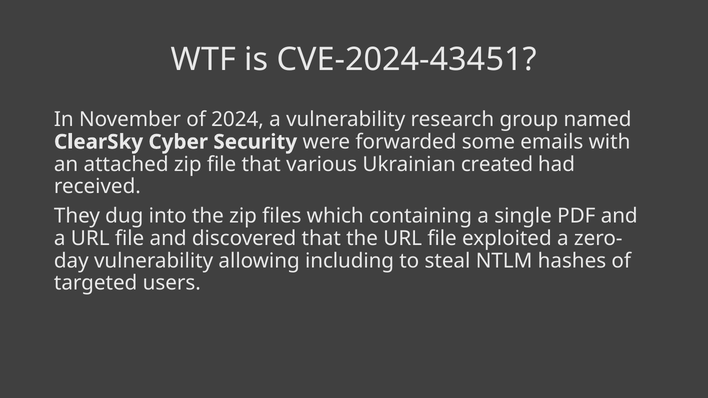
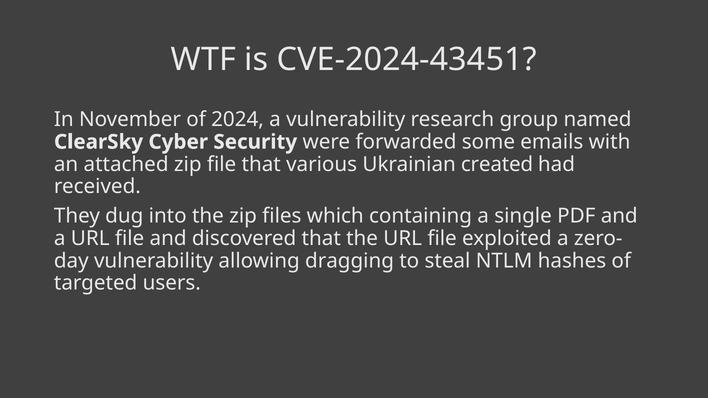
including: including -> dragging
